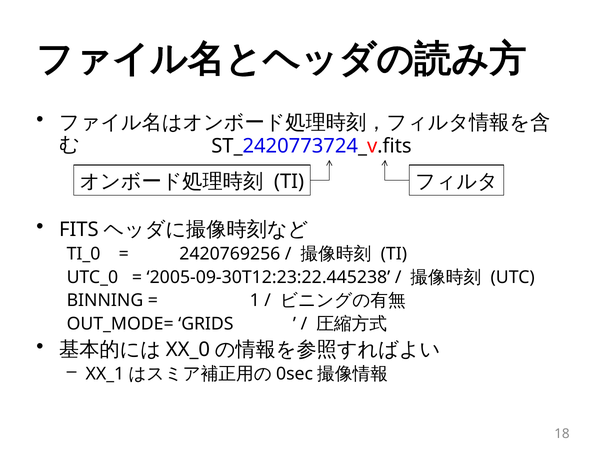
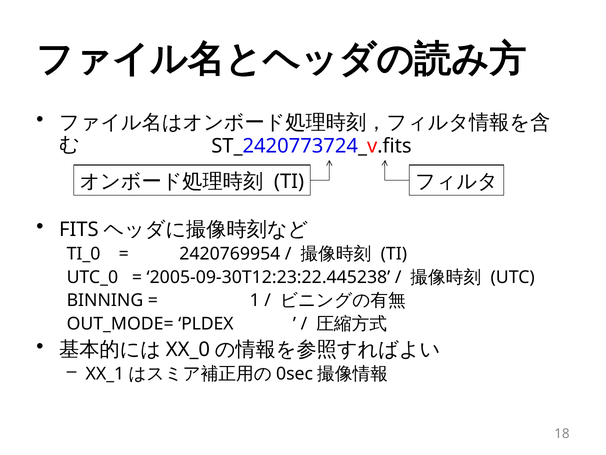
2420769256: 2420769256 -> 2420769954
GRIDS: GRIDS -> PLDEX
